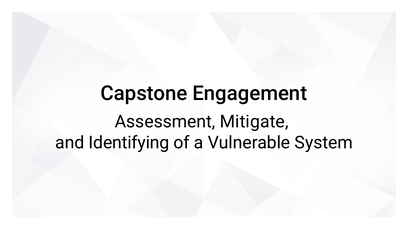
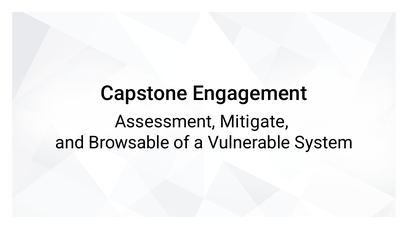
Identifying: Identifying -> Browsable
